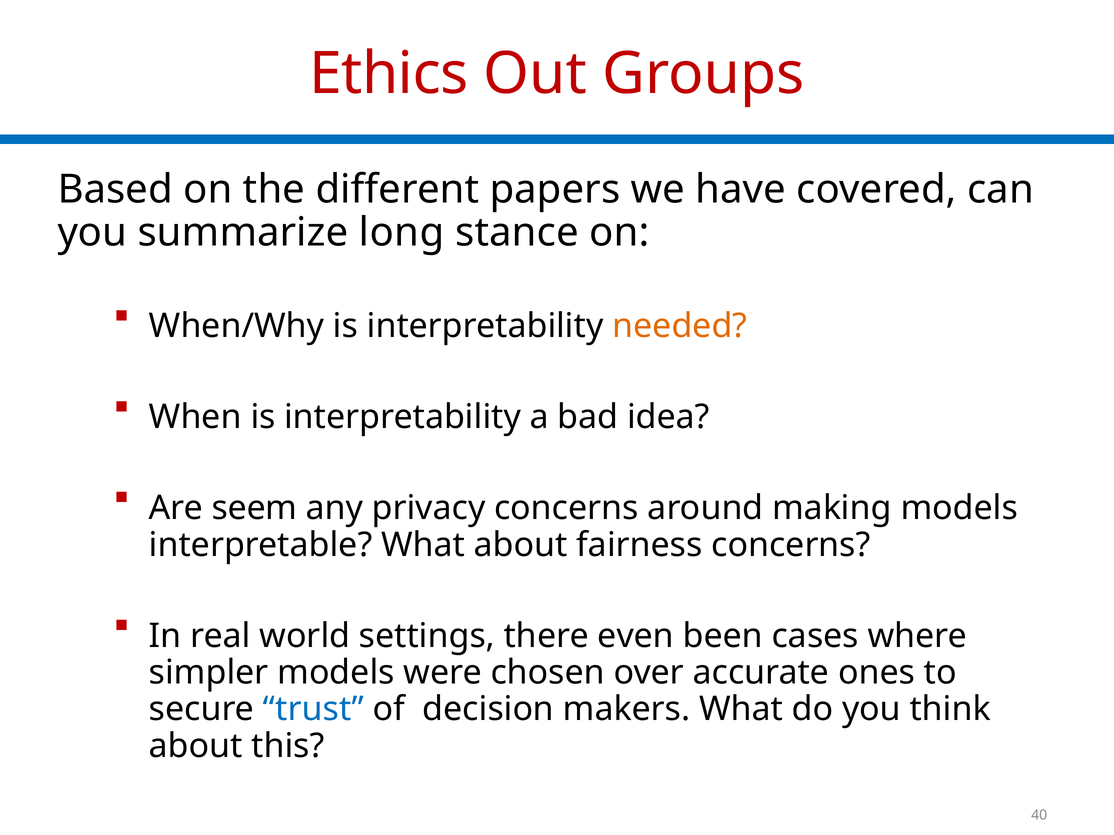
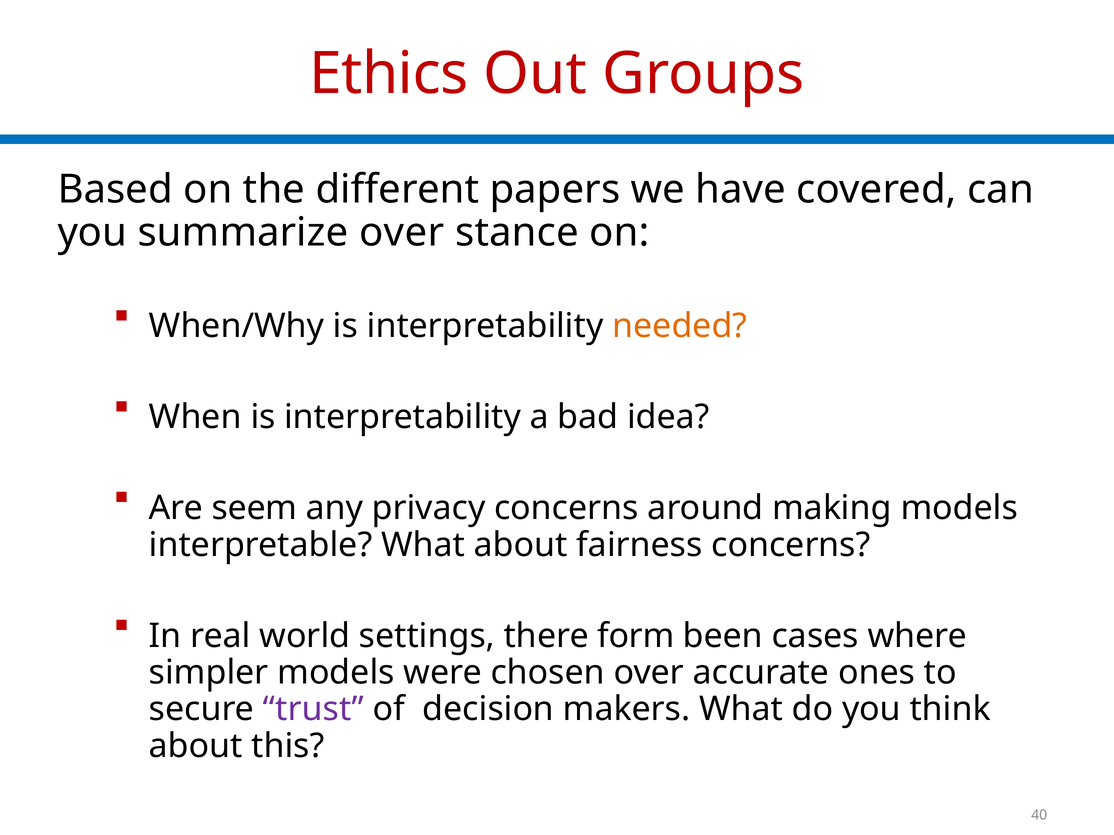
summarize long: long -> over
even: even -> form
trust colour: blue -> purple
